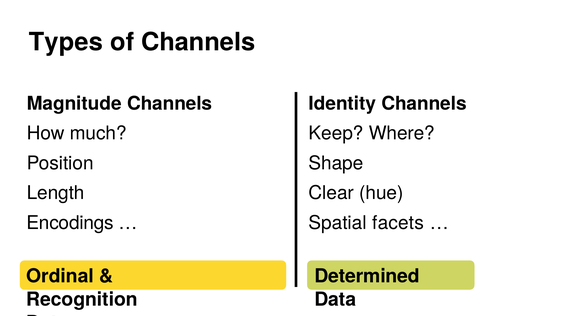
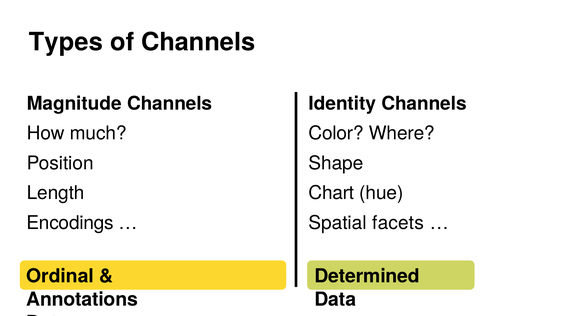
Keep: Keep -> Color
Clear: Clear -> Chart
Recognition: Recognition -> Annotations
